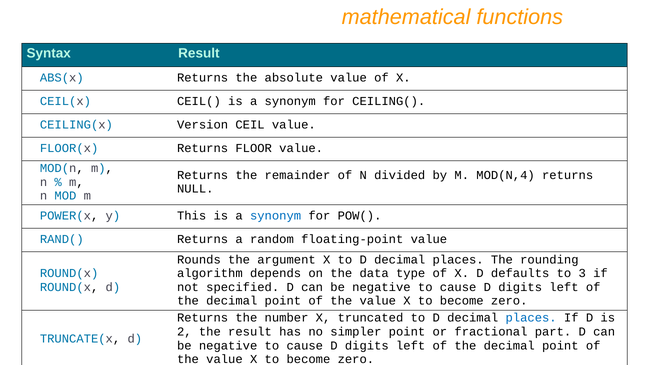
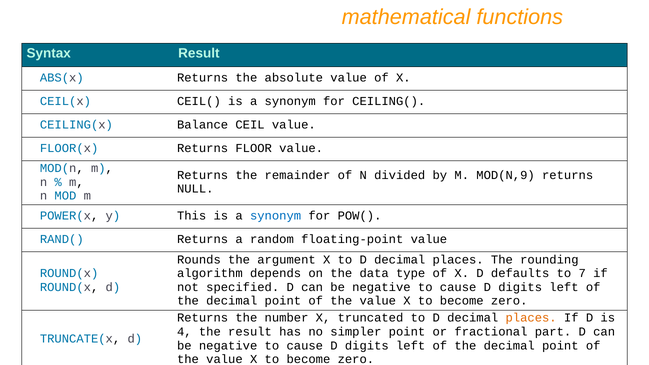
Version: Version -> Balance
MOD(N,4: MOD(N,4 -> MOD(N,9
3: 3 -> 7
places at (531, 318) colour: blue -> orange
2: 2 -> 4
